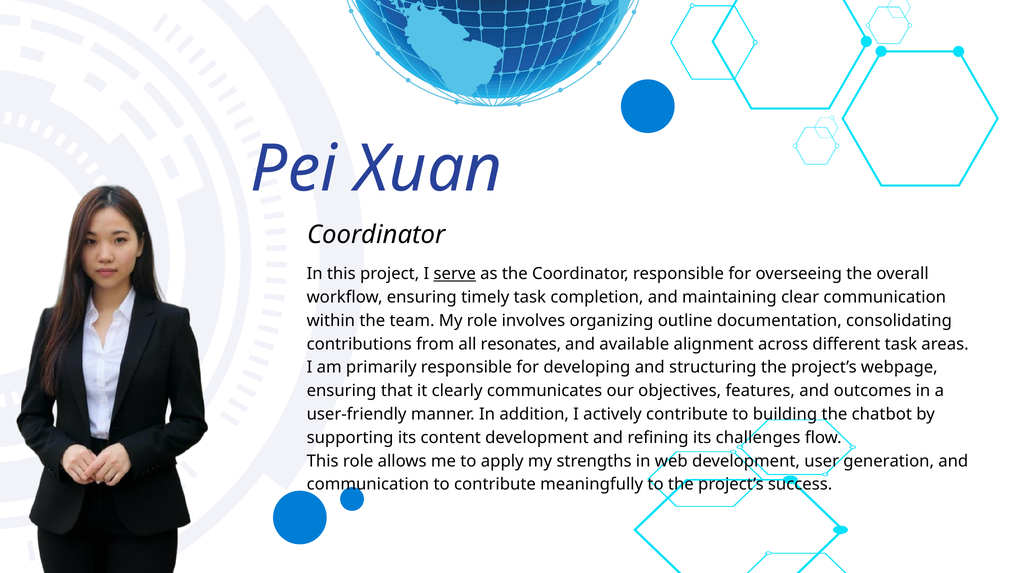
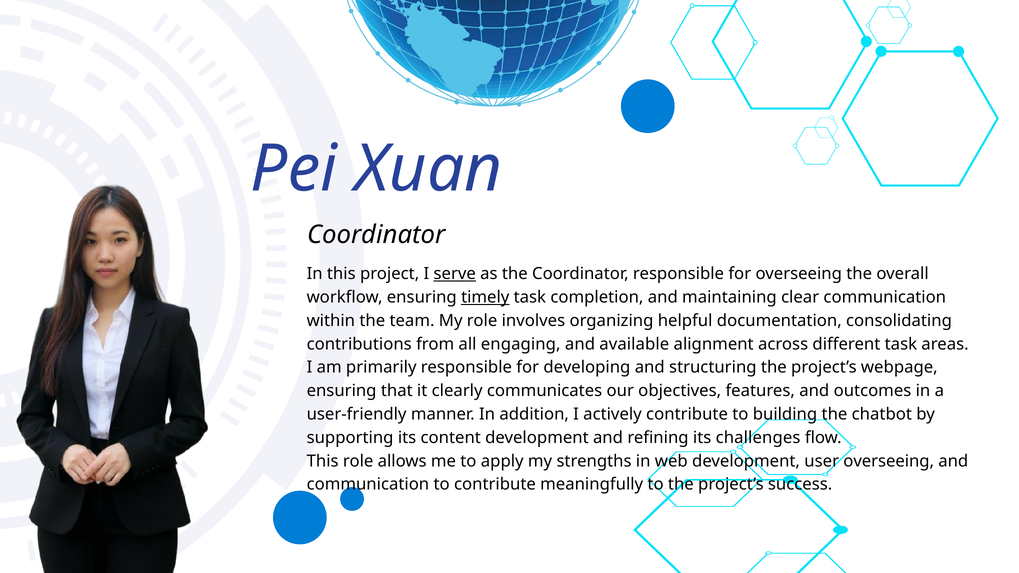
timely underline: none -> present
outline: outline -> helpful
resonates: resonates -> engaging
user generation: generation -> overseeing
